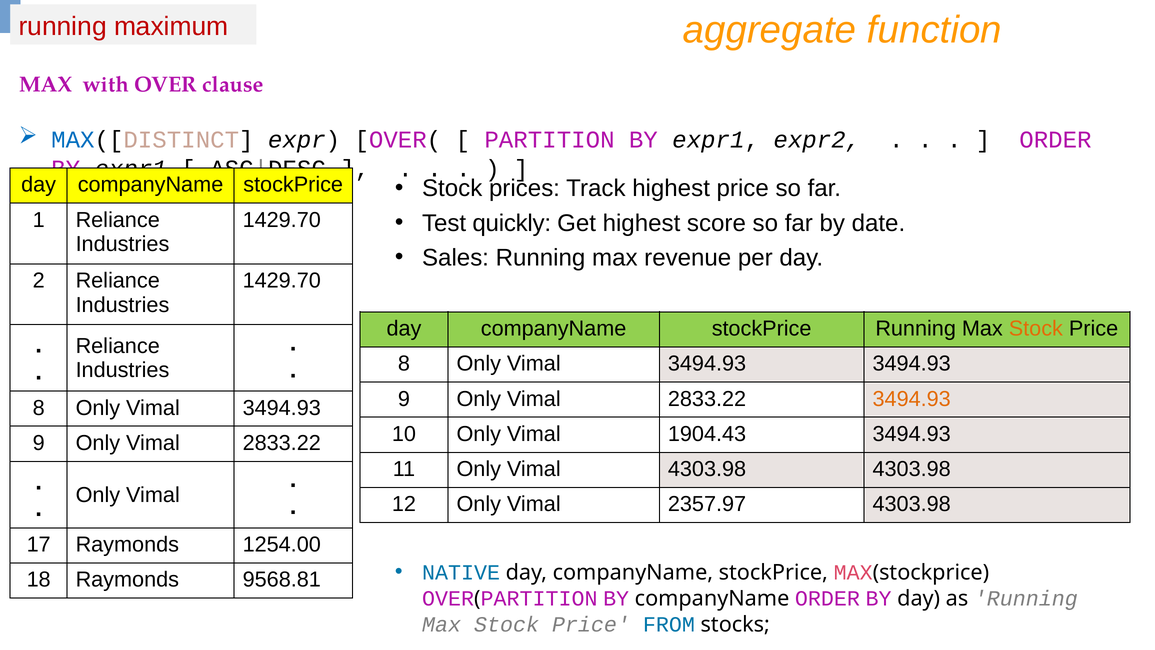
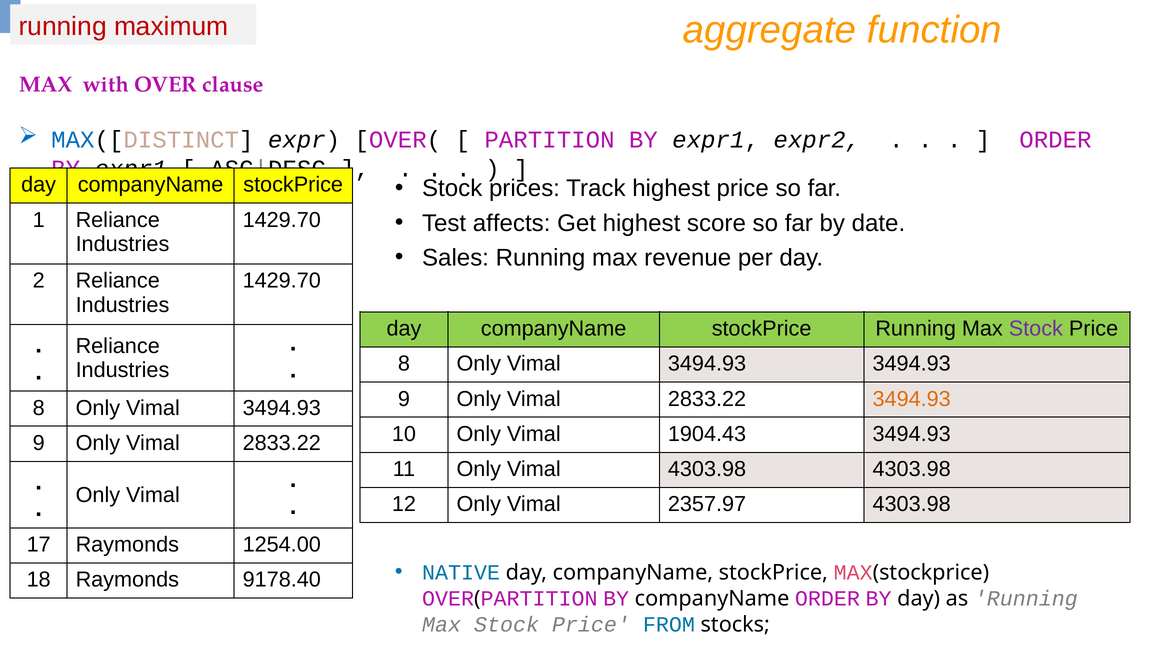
quickly: quickly -> affects
Stock at (1036, 328) colour: orange -> purple
9568.81: 9568.81 -> 9178.40
